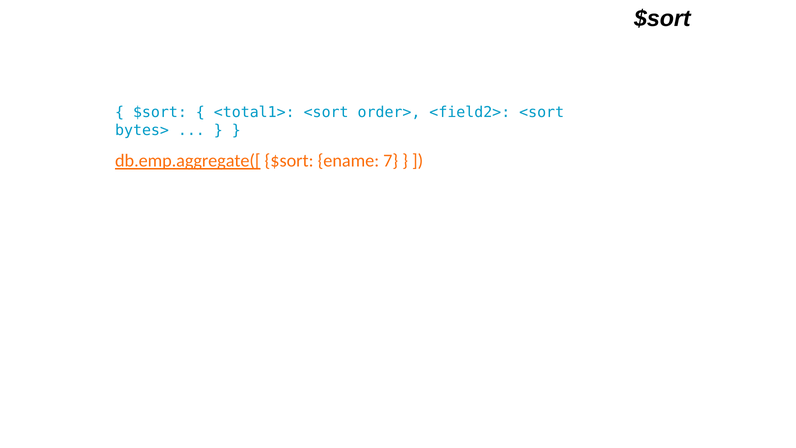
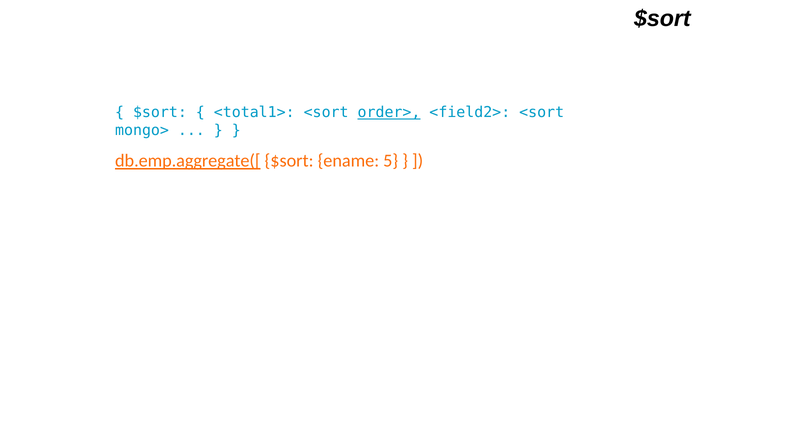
order> underline: none -> present
bytes>: bytes> -> mongo>
7: 7 -> 5
